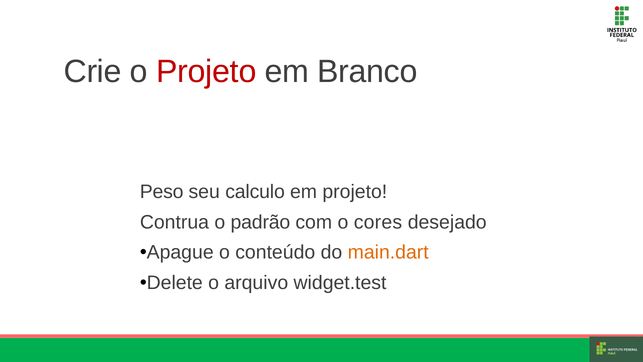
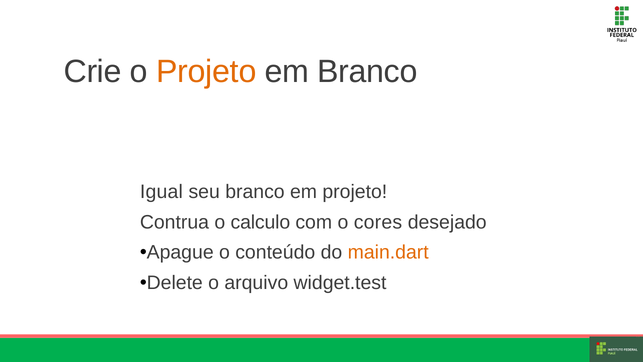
Projeto at (206, 71) colour: red -> orange
Peso: Peso -> Igual
seu calculo: calculo -> branco
padrão: padrão -> calculo
